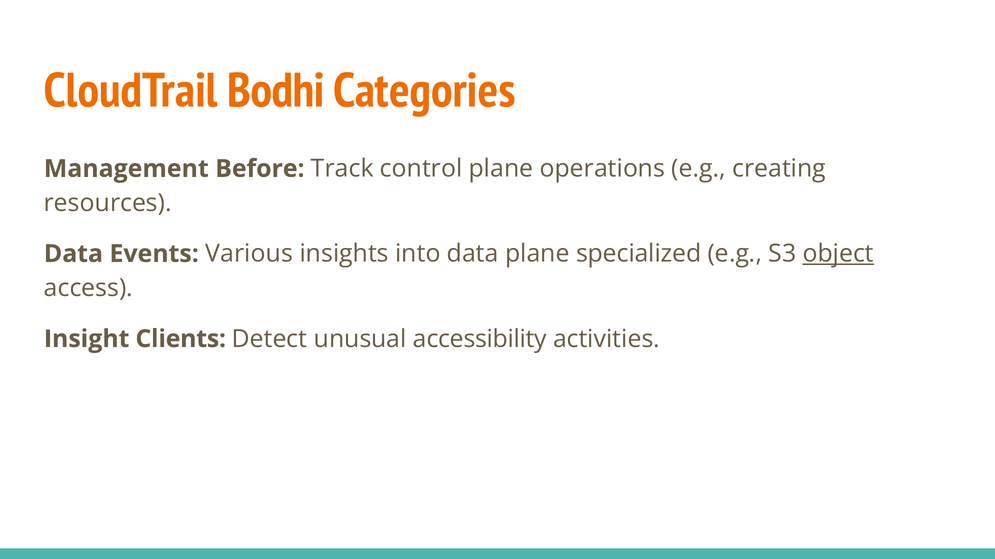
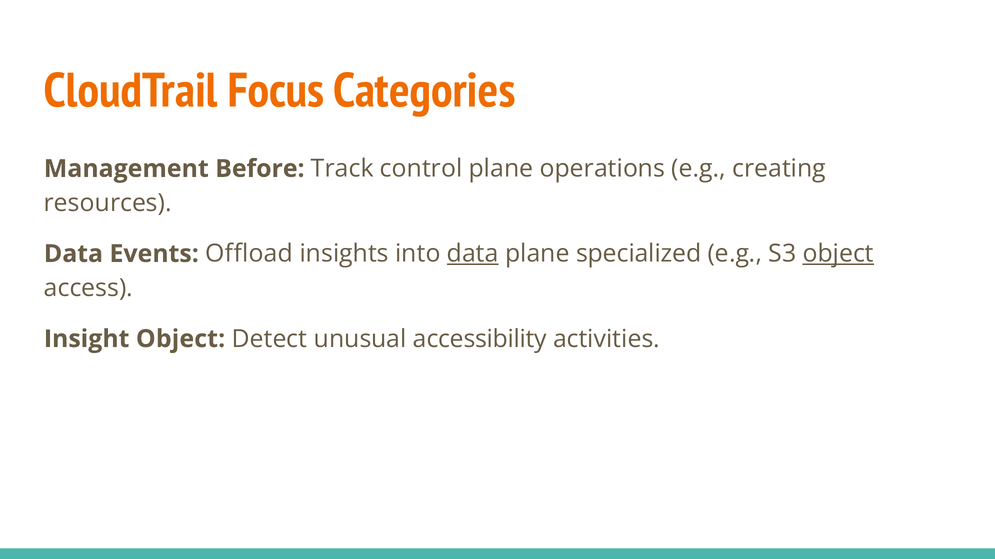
Bodhi: Bodhi -> Focus
Various: Various -> Offload
data at (473, 254) underline: none -> present
Insight Clients: Clients -> Object
